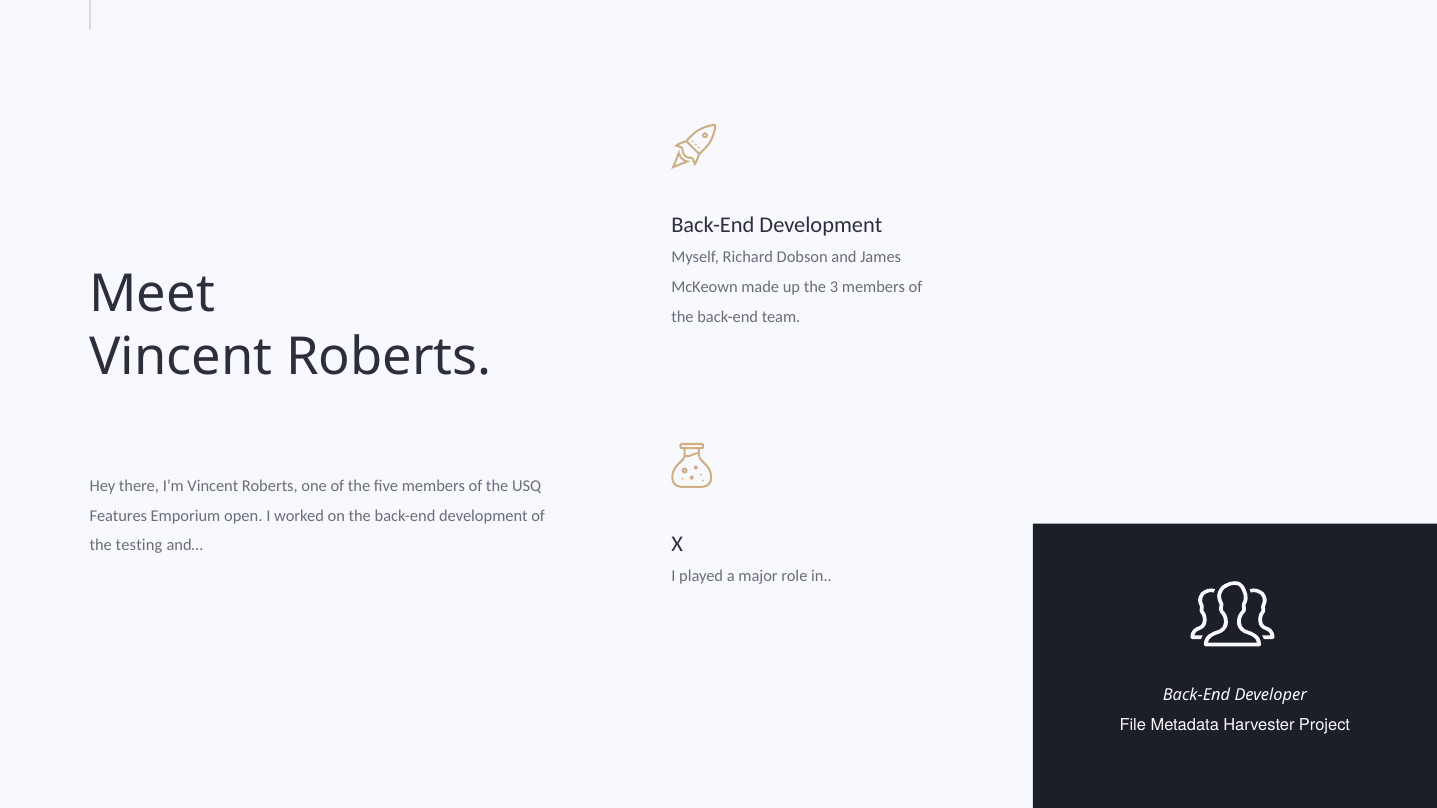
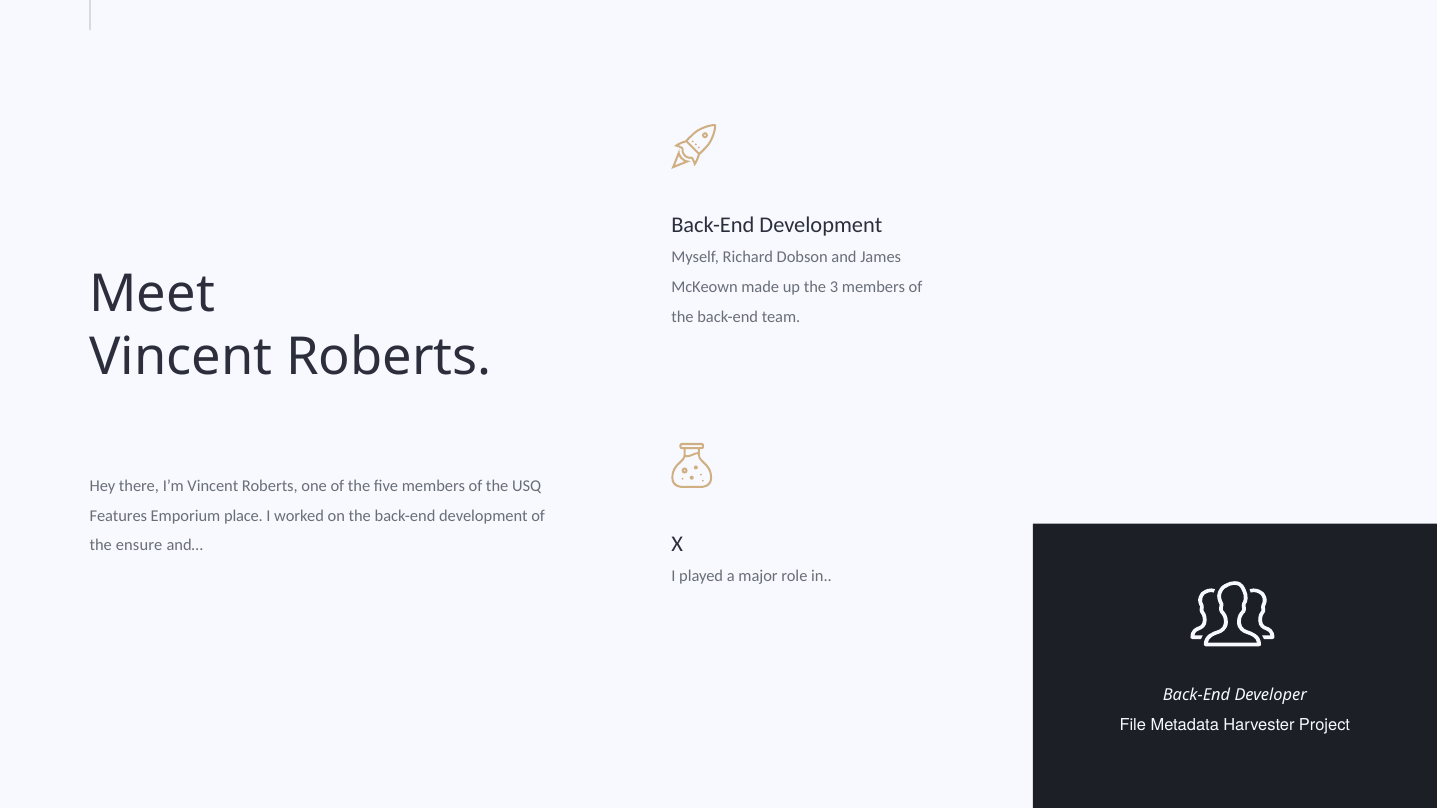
open: open -> place
testing: testing -> ensure
